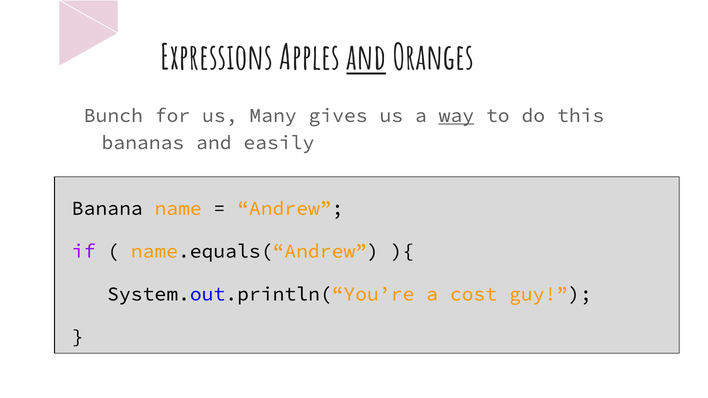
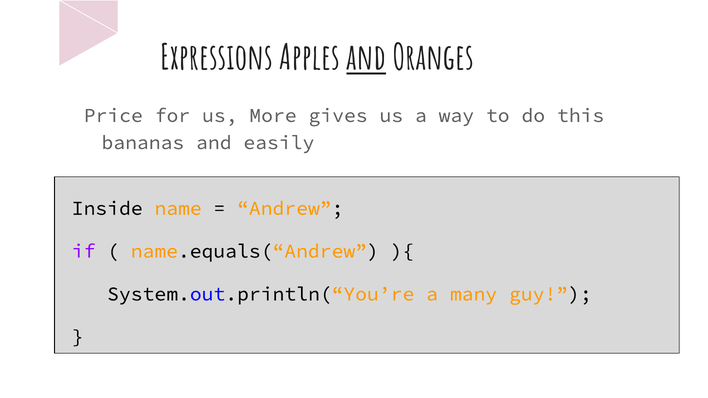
Bunch: Bunch -> Price
Many: Many -> More
way underline: present -> none
Banana: Banana -> Inside
cost: cost -> many
